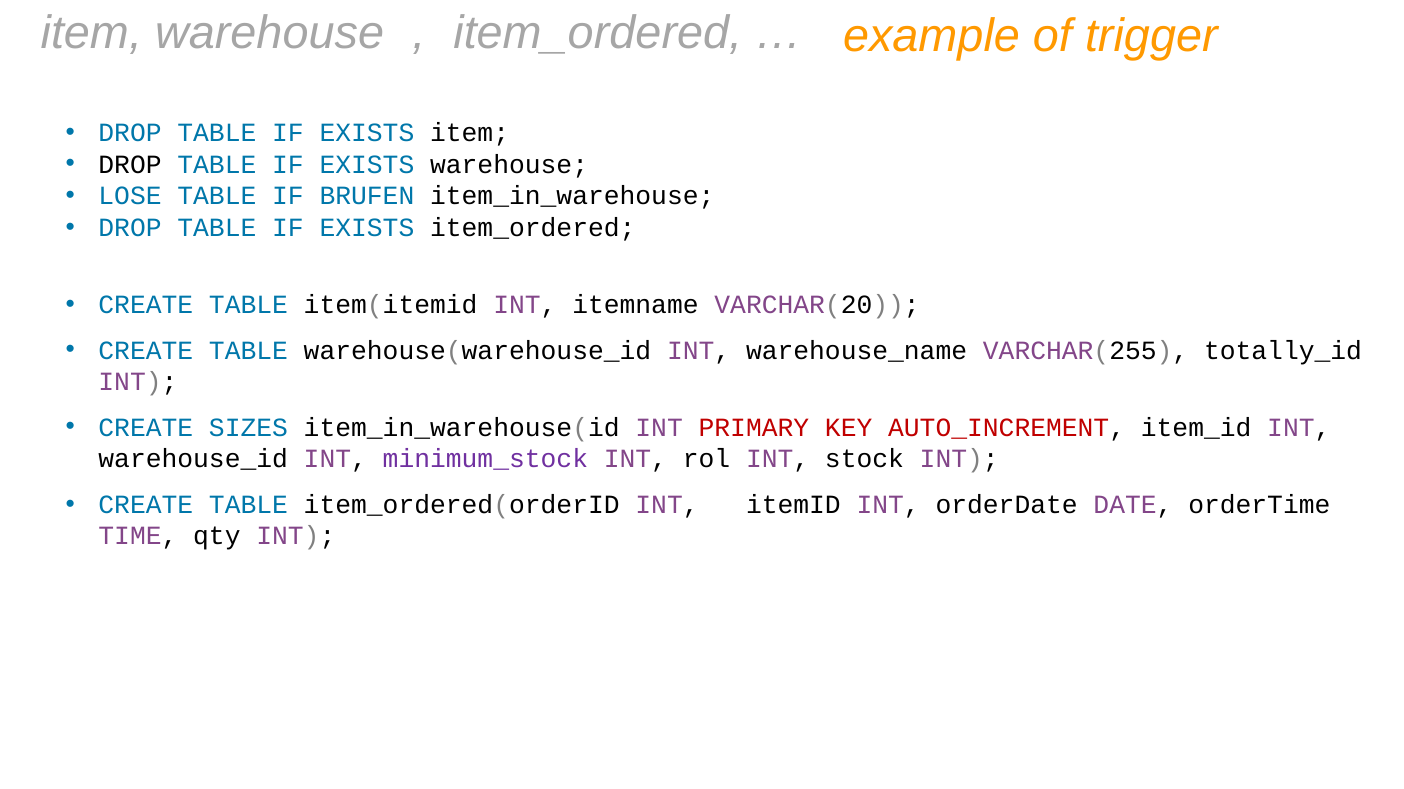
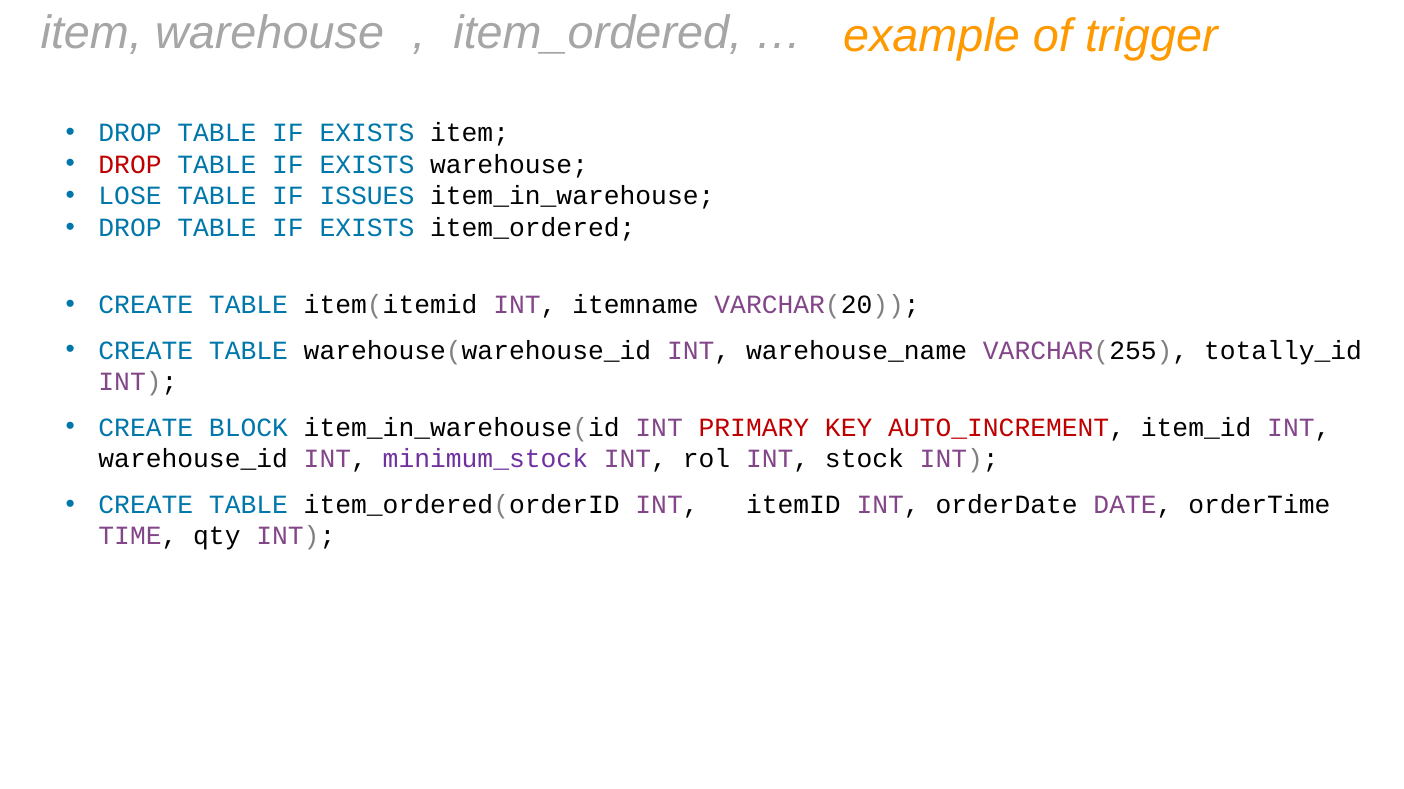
DROP at (130, 165) colour: black -> red
BRUFEN: BRUFEN -> ISSUES
SIZES: SIZES -> BLOCK
